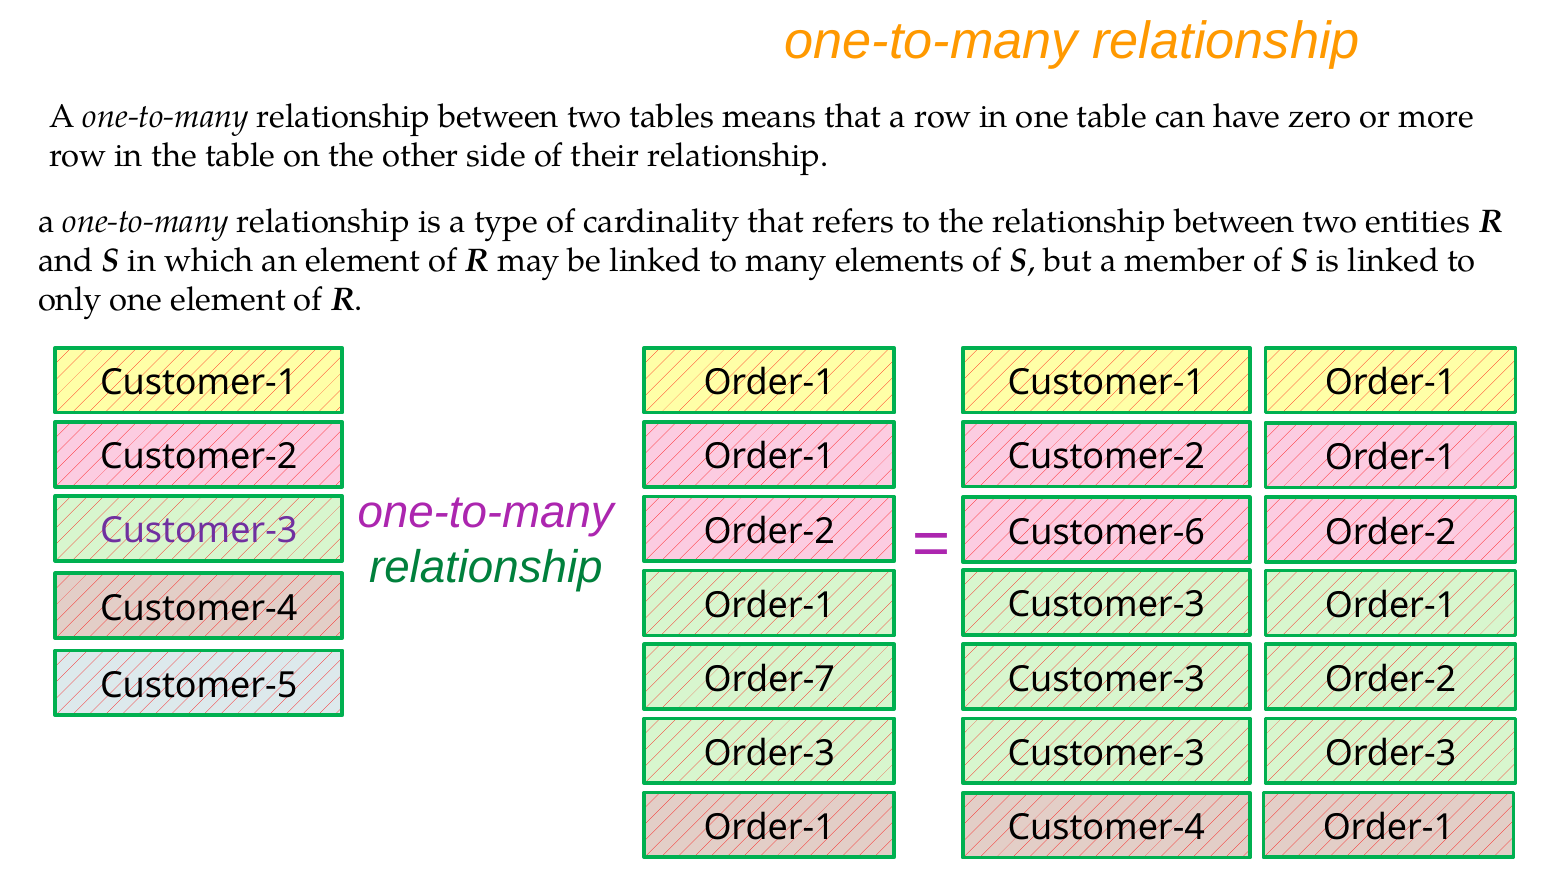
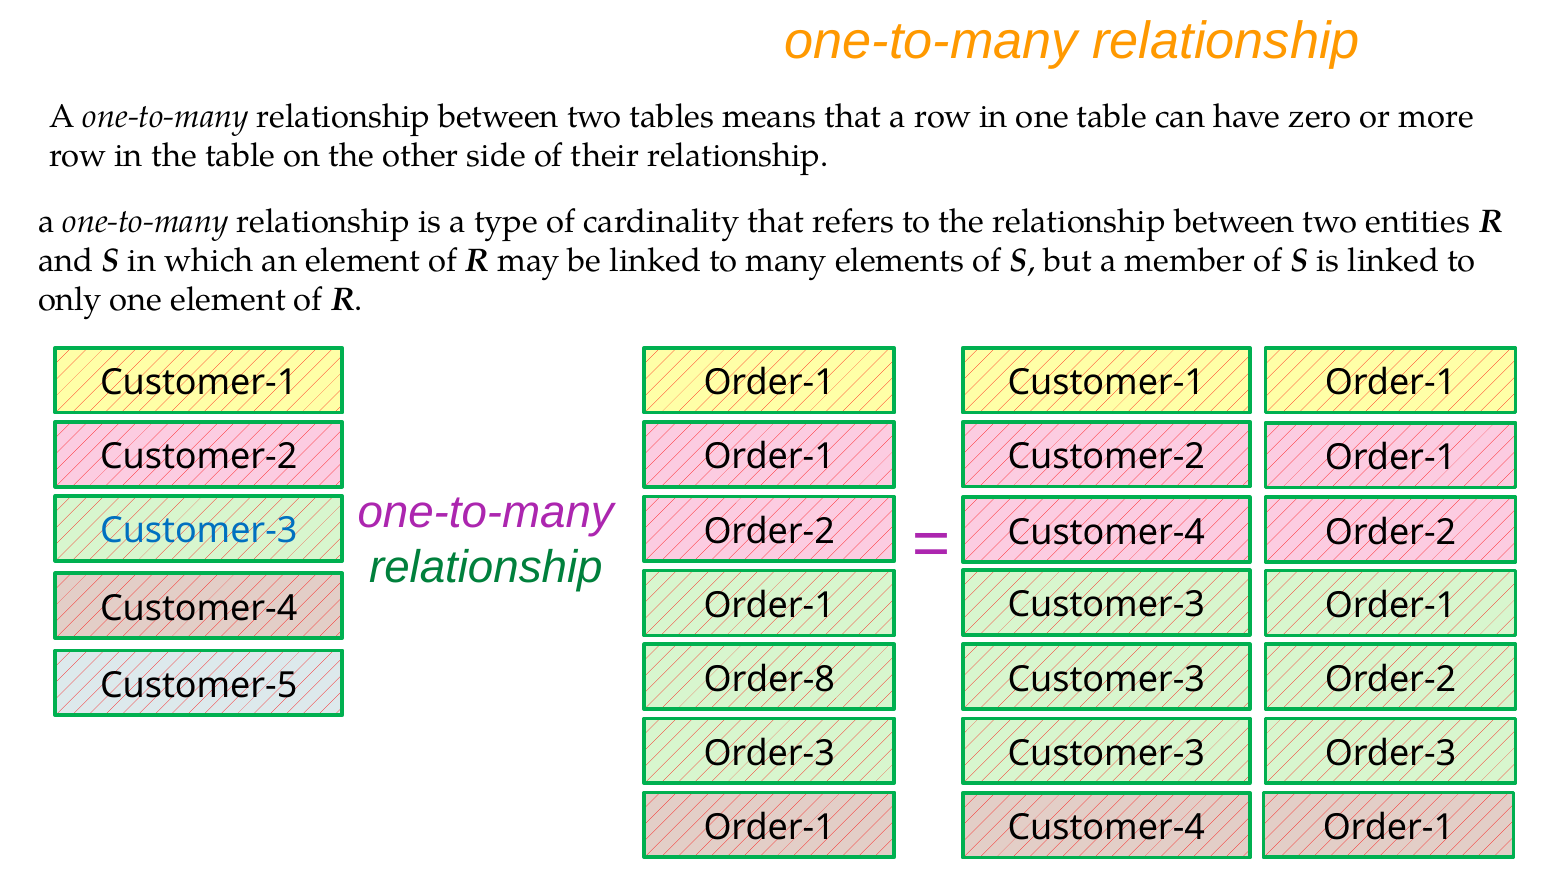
Customer-3 at (199, 531) colour: purple -> blue
Customer-6 at (1106, 532): Customer-6 -> Customer-4
Order-7: Order-7 -> Order-8
